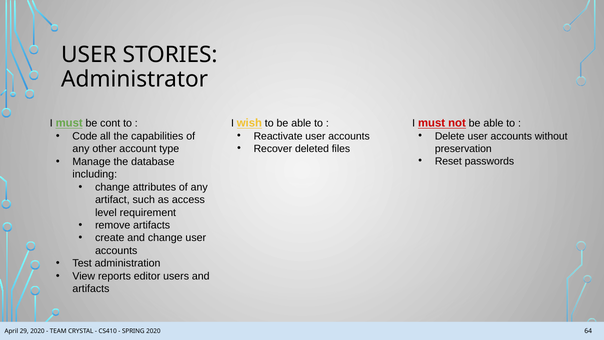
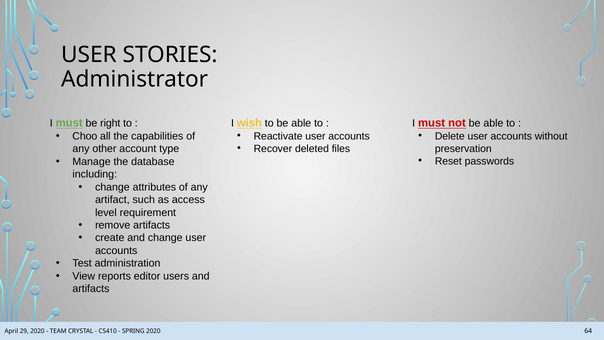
cont: cont -> right
Code: Code -> Choo
